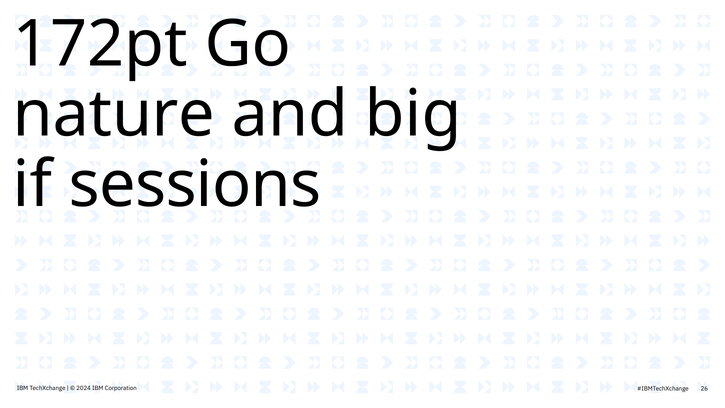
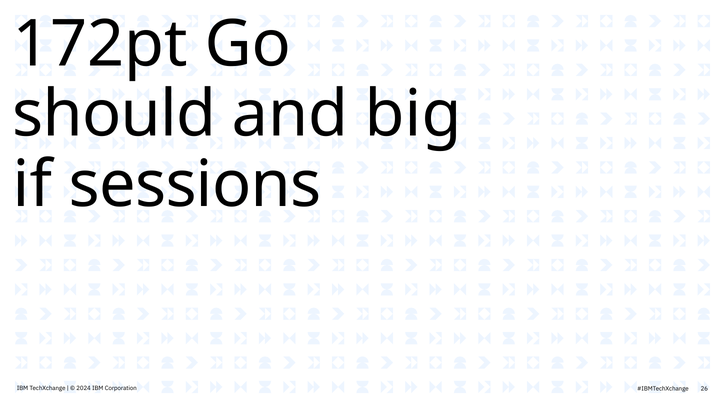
nature: nature -> should
